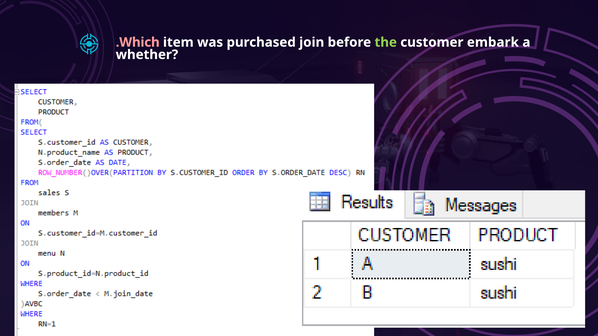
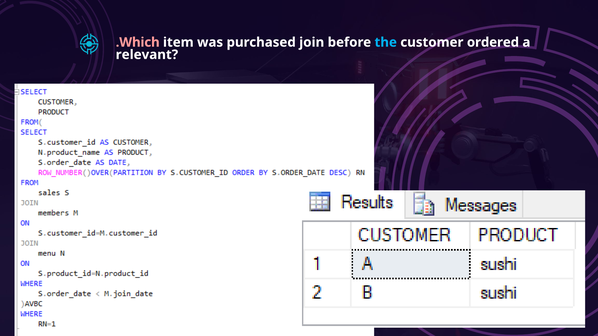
the colour: light green -> light blue
embark: embark -> ordered
whether: whether -> relevant
